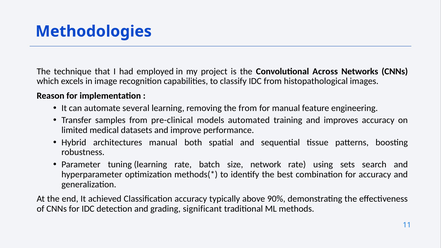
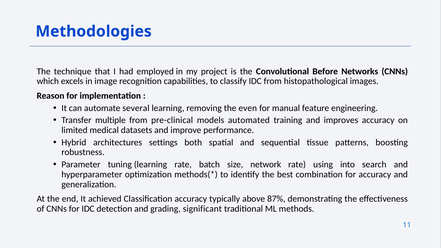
Across: Across -> Before
the from: from -> even
samples: samples -> multiple
architectures manual: manual -> settings
sets: sets -> into
90%: 90% -> 87%
